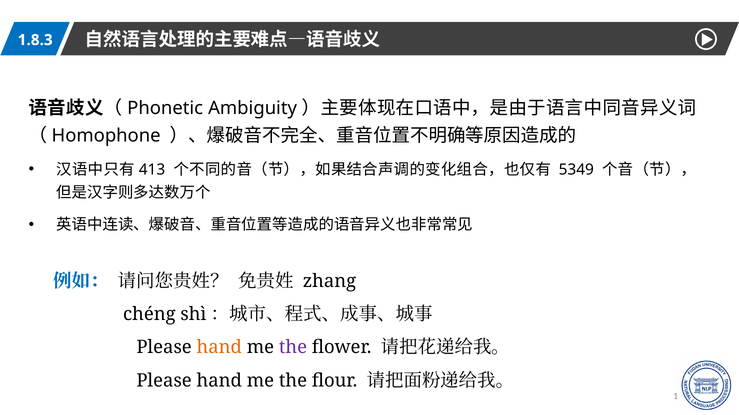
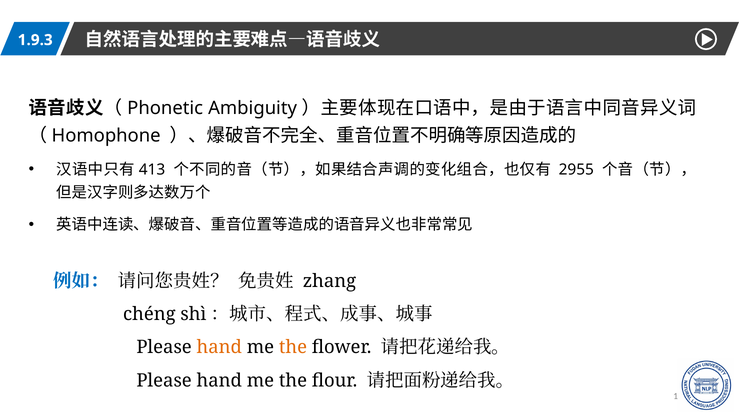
1.8.3: 1.8.3 -> 1.9.3
5349: 5349 -> 2955
the at (293, 348) colour: purple -> orange
